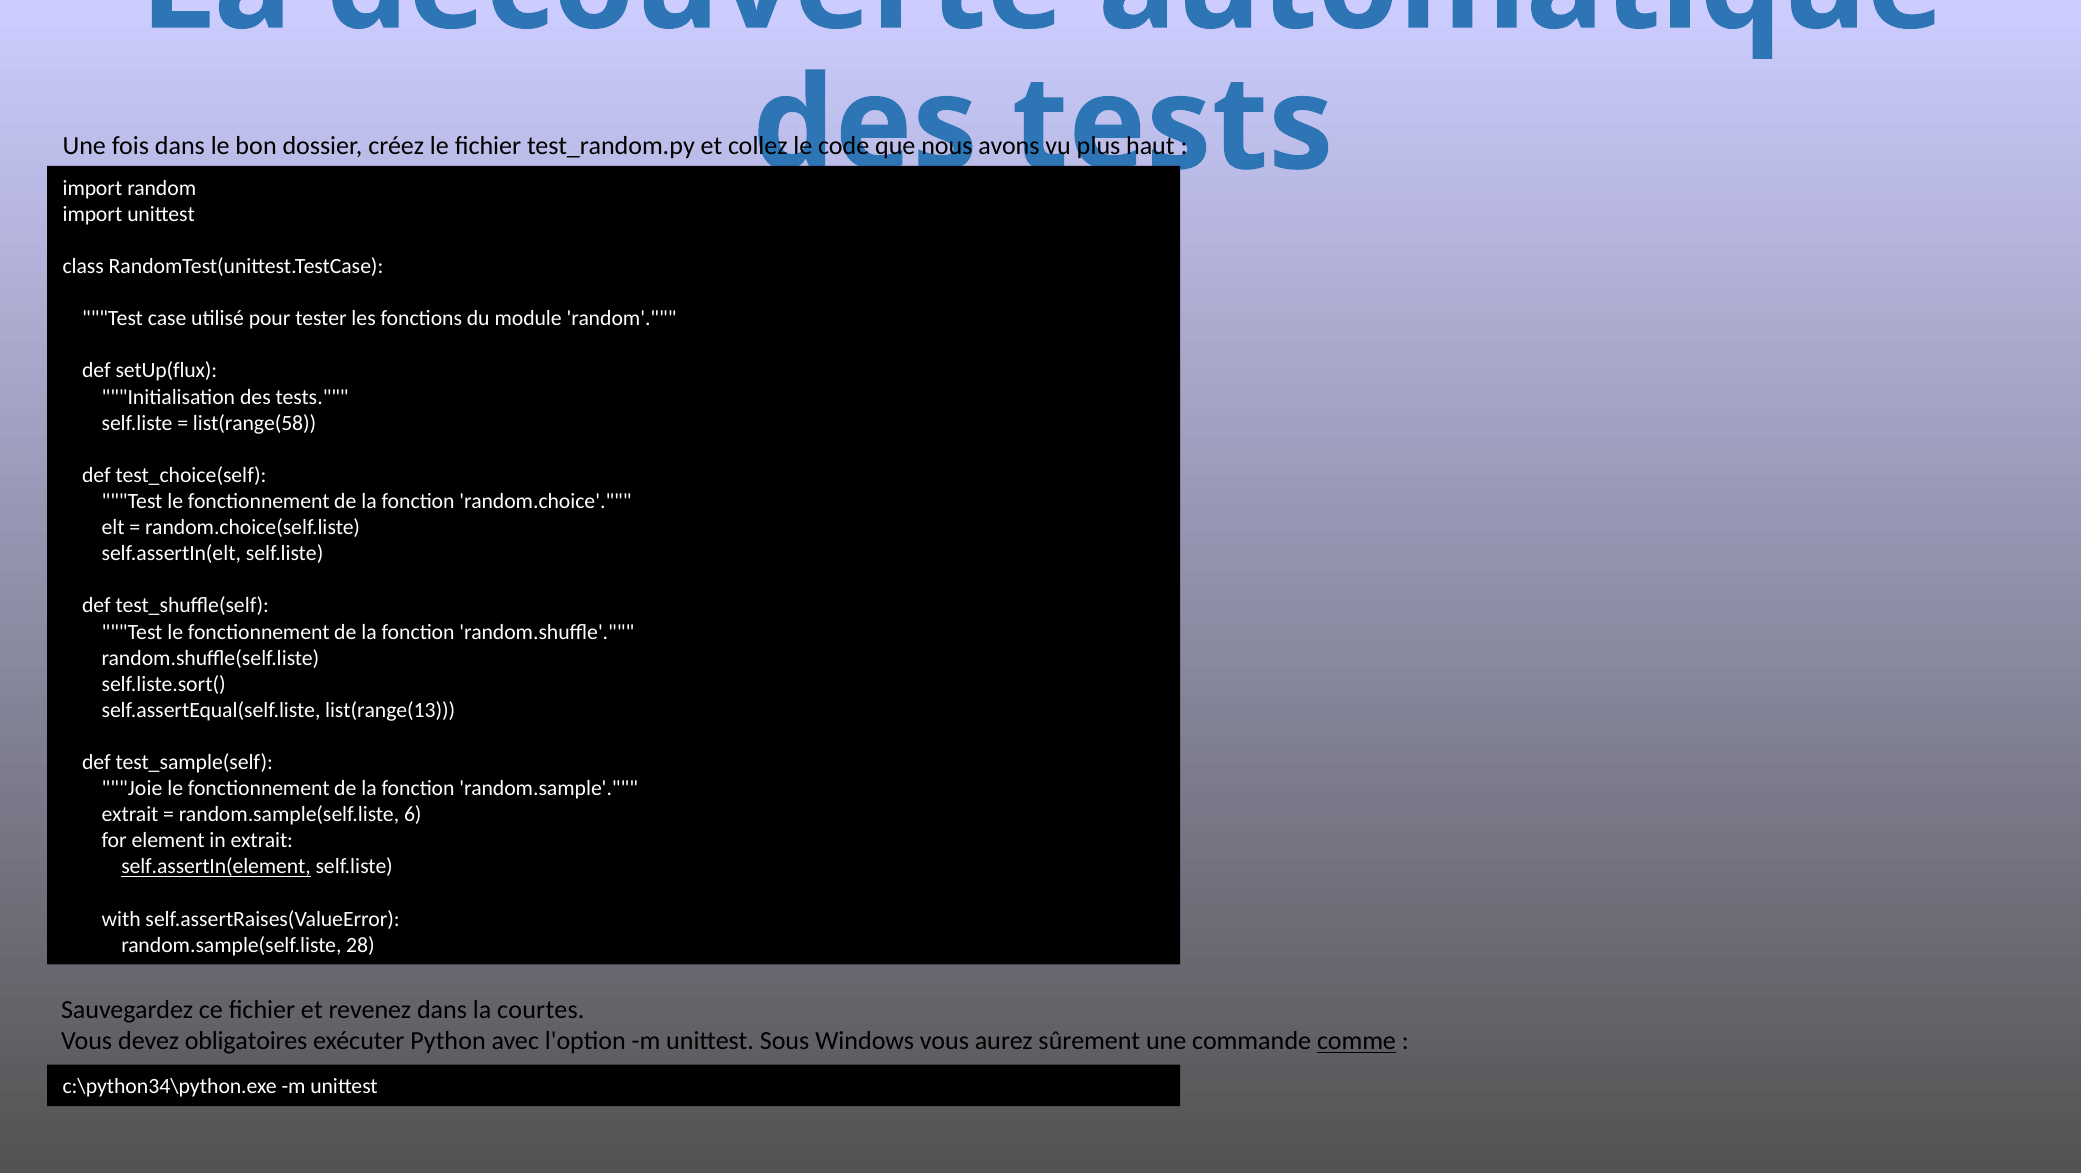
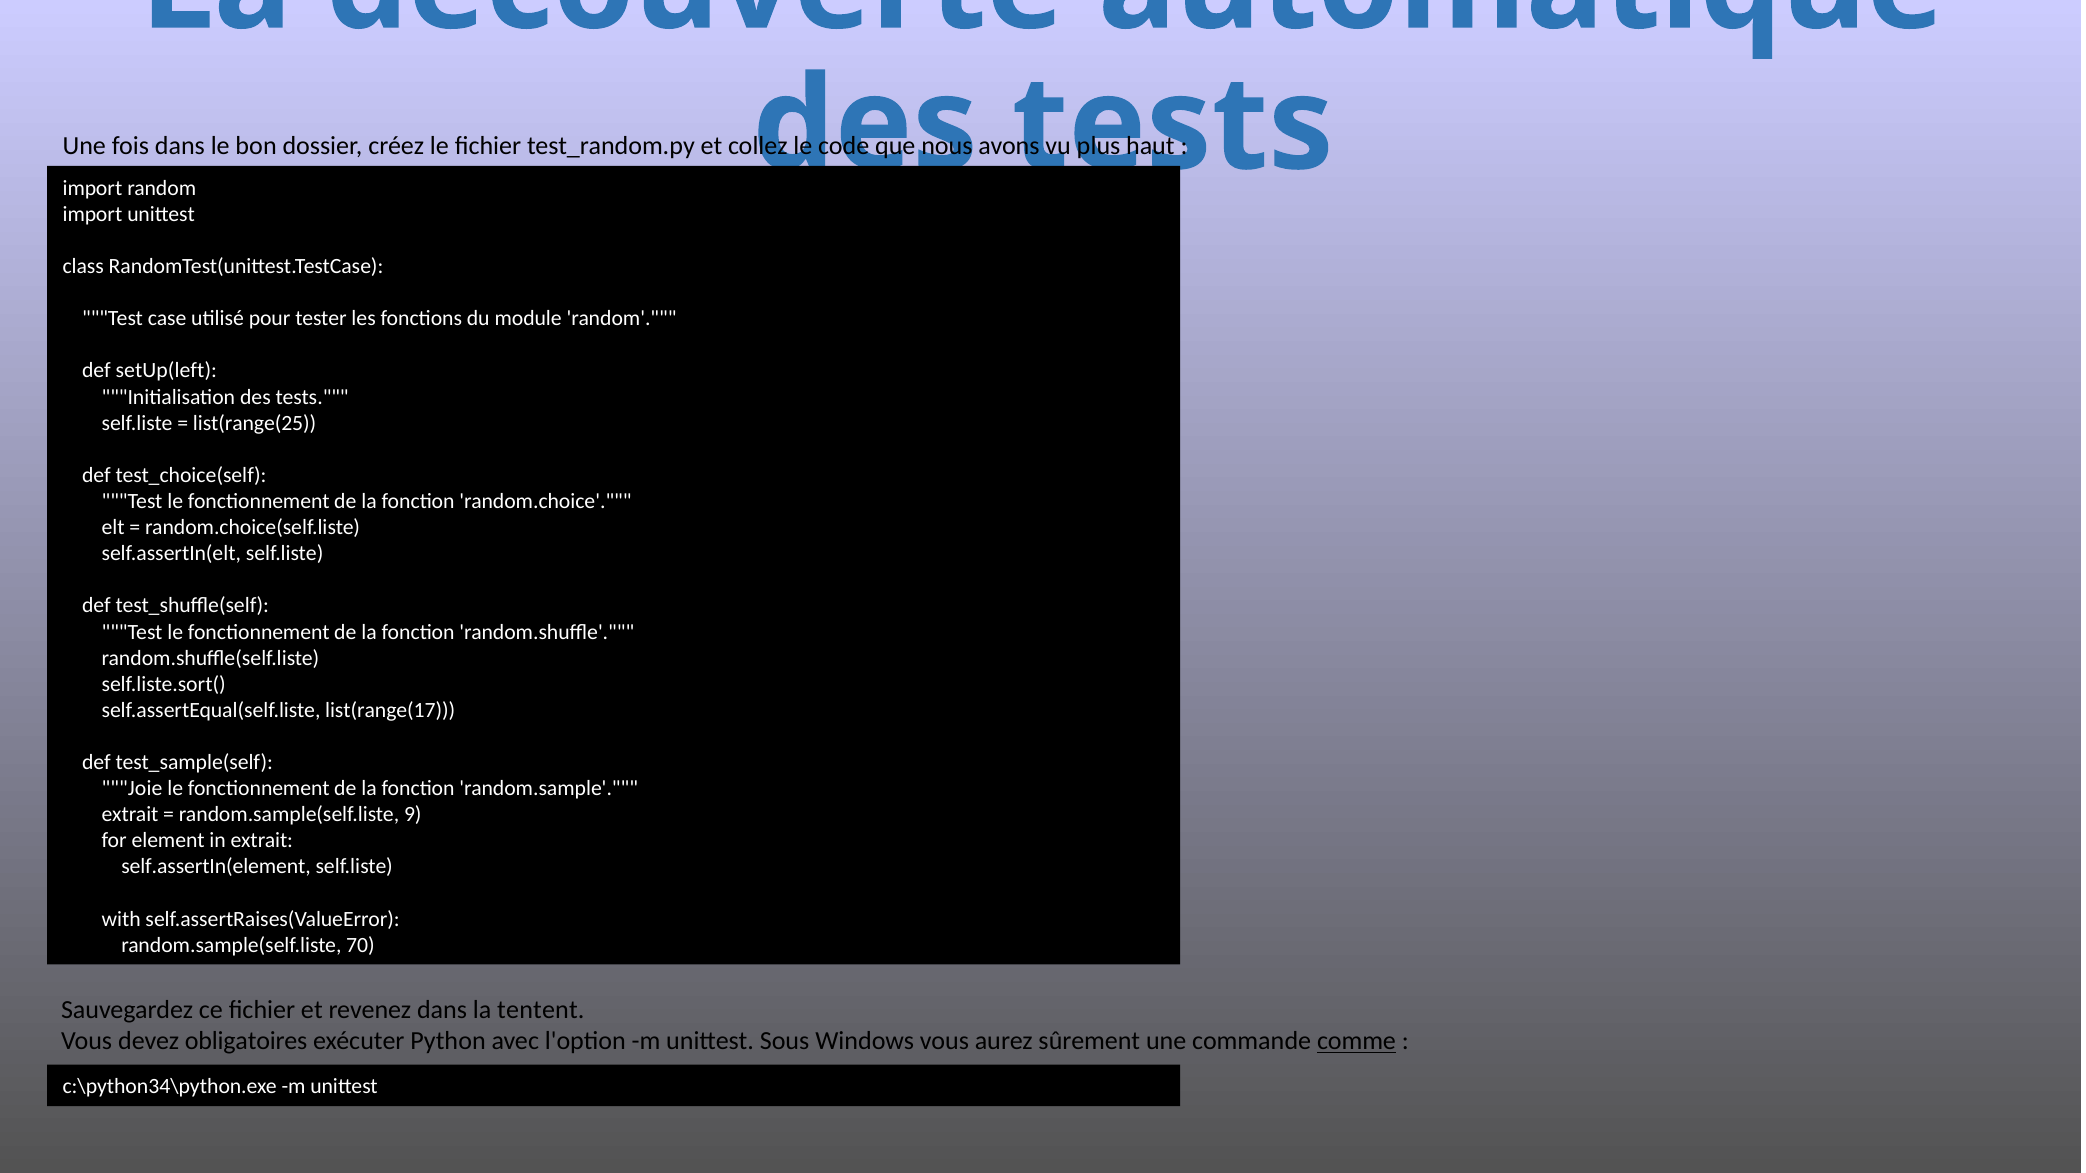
setUp(flux: setUp(flux -> setUp(left
list(range(58: list(range(58 -> list(range(25
list(range(13: list(range(13 -> list(range(17
6: 6 -> 9
self.assertIn(element underline: present -> none
28: 28 -> 70
courtes: courtes -> tentent
